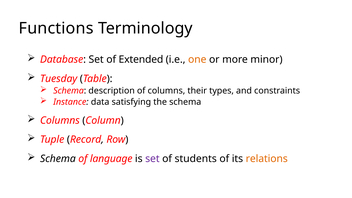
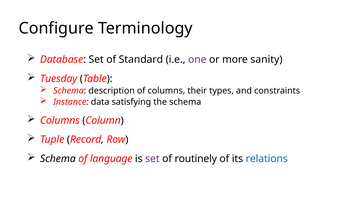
Functions: Functions -> Configure
Extended: Extended -> Standard
one colour: orange -> purple
minor: minor -> sanity
students: students -> routinely
relations colour: orange -> blue
